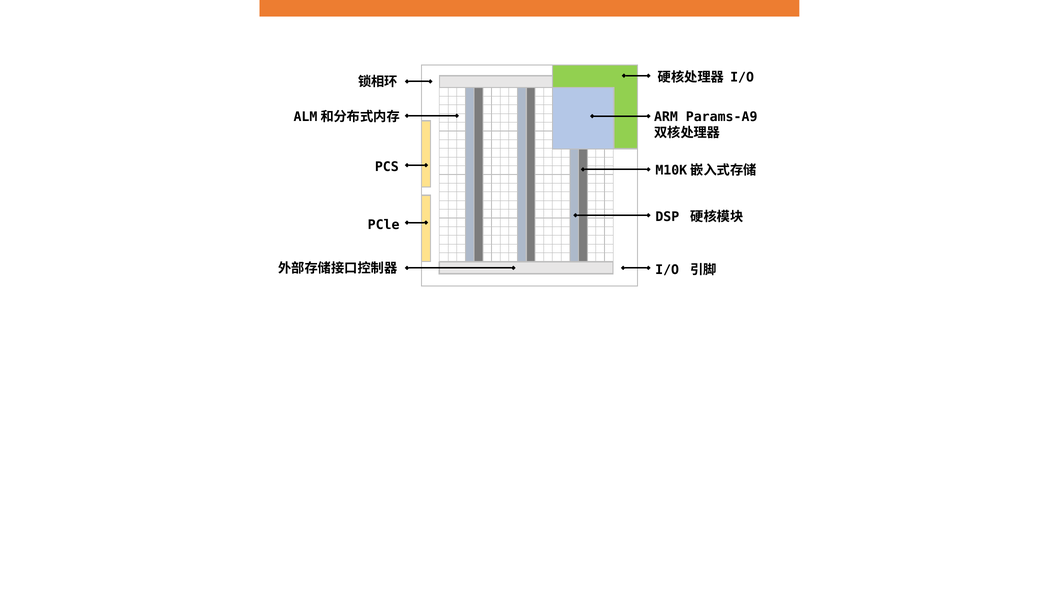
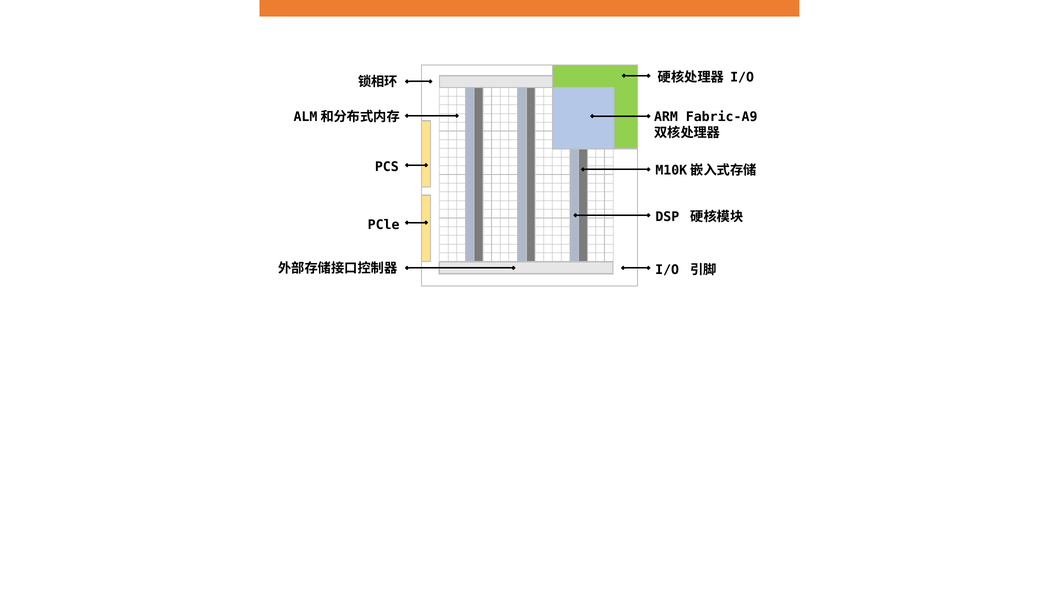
Params-A9: Params-A9 -> Fabric-A9
